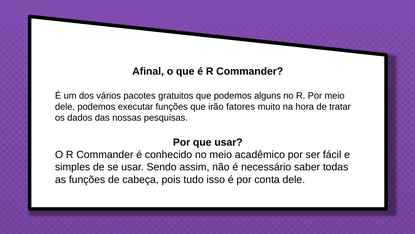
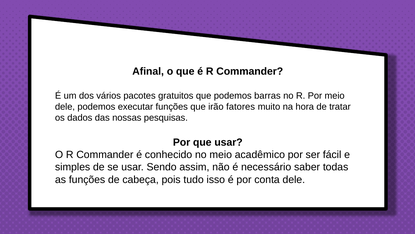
alguns: alguns -> barras
